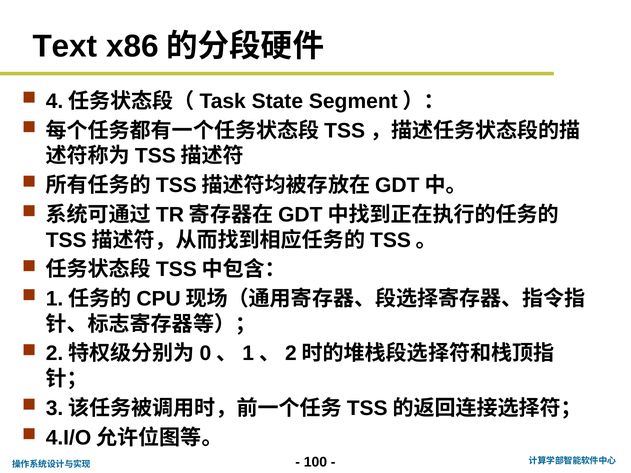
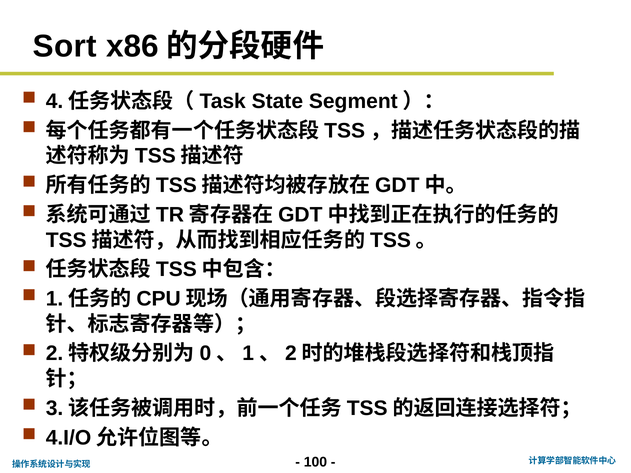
Text: Text -> Sort
